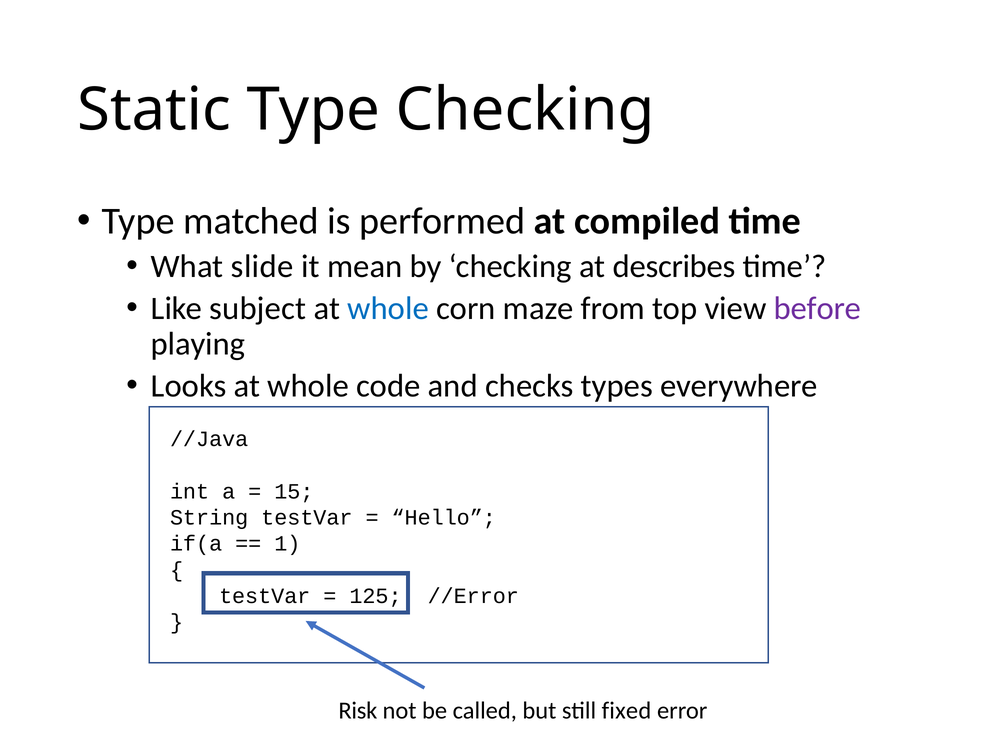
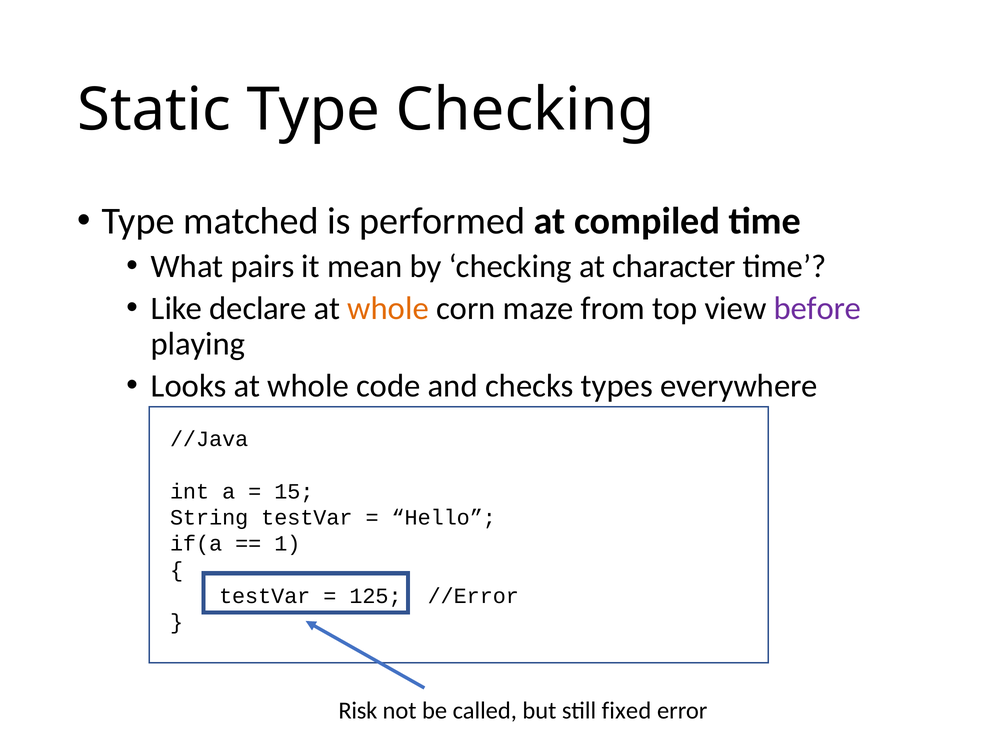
slide: slide -> pairs
describes: describes -> character
subject: subject -> declare
whole at (388, 308) colour: blue -> orange
